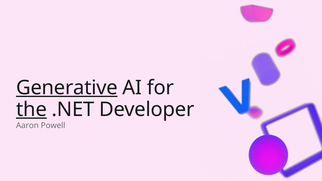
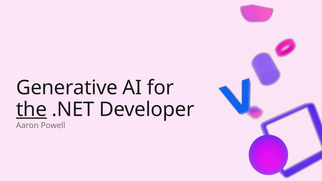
Generative underline: present -> none
